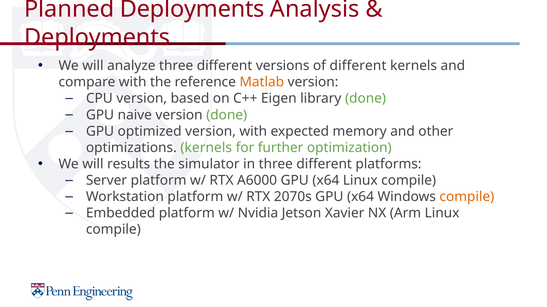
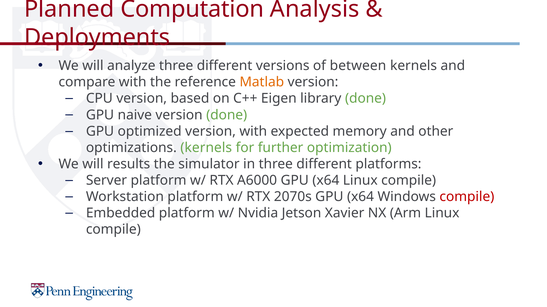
Planned Deployments: Deployments -> Computation
of different: different -> between
compile at (467, 197) colour: orange -> red
